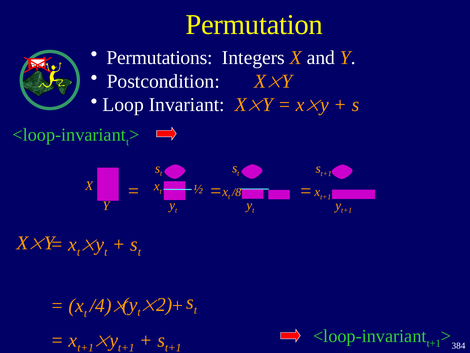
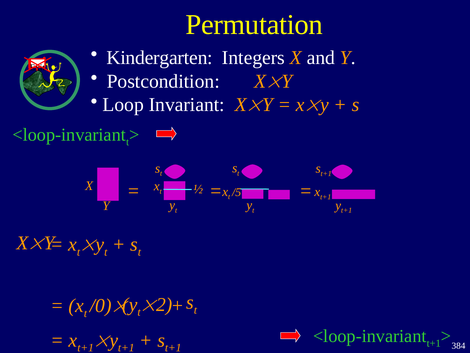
Permutations: Permutations -> Kindergarten
/8: /8 -> /5
/4: /4 -> /0
